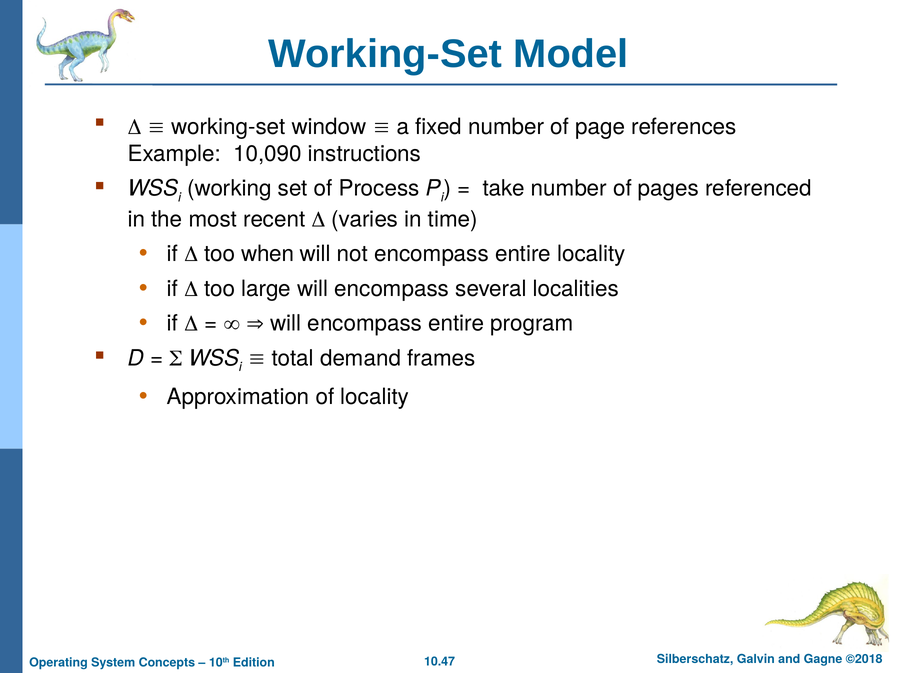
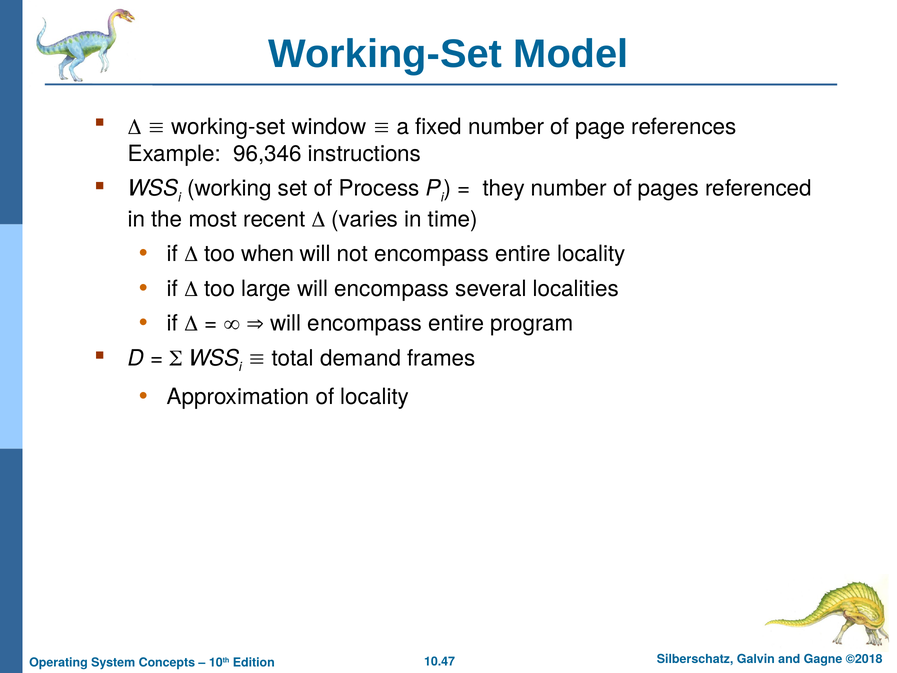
10,090: 10,090 -> 96,346
take: take -> they
